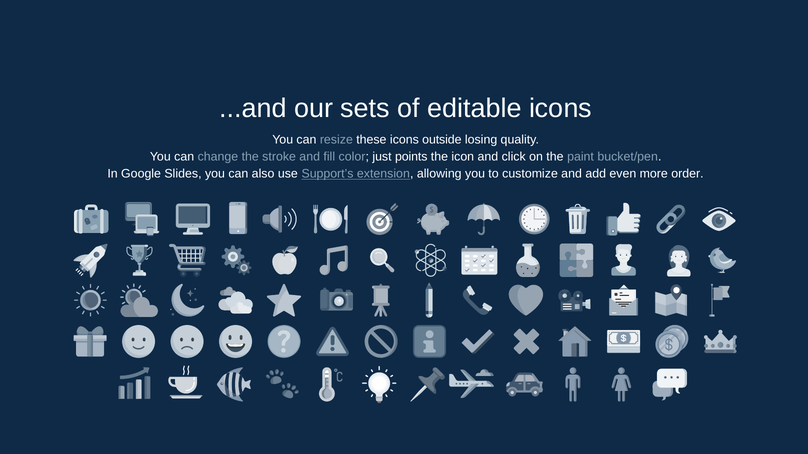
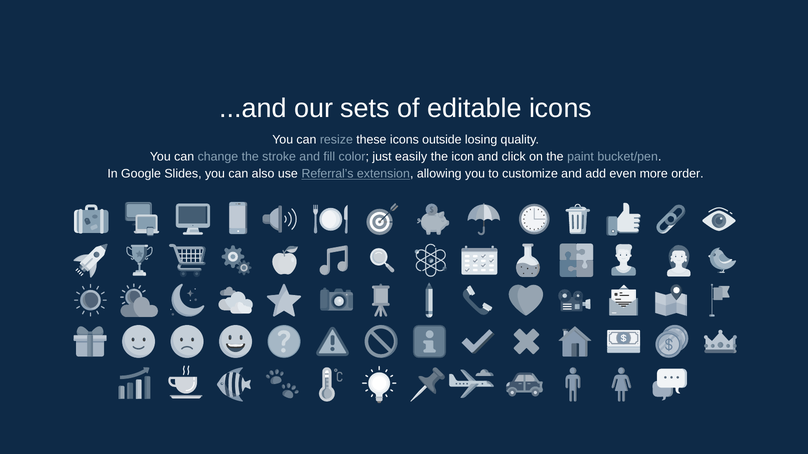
points: points -> easily
Support’s: Support’s -> Referral’s
